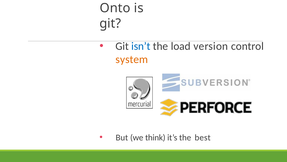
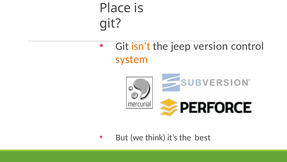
Onto: Onto -> Place
isn’t colour: blue -> orange
load: load -> jeep
